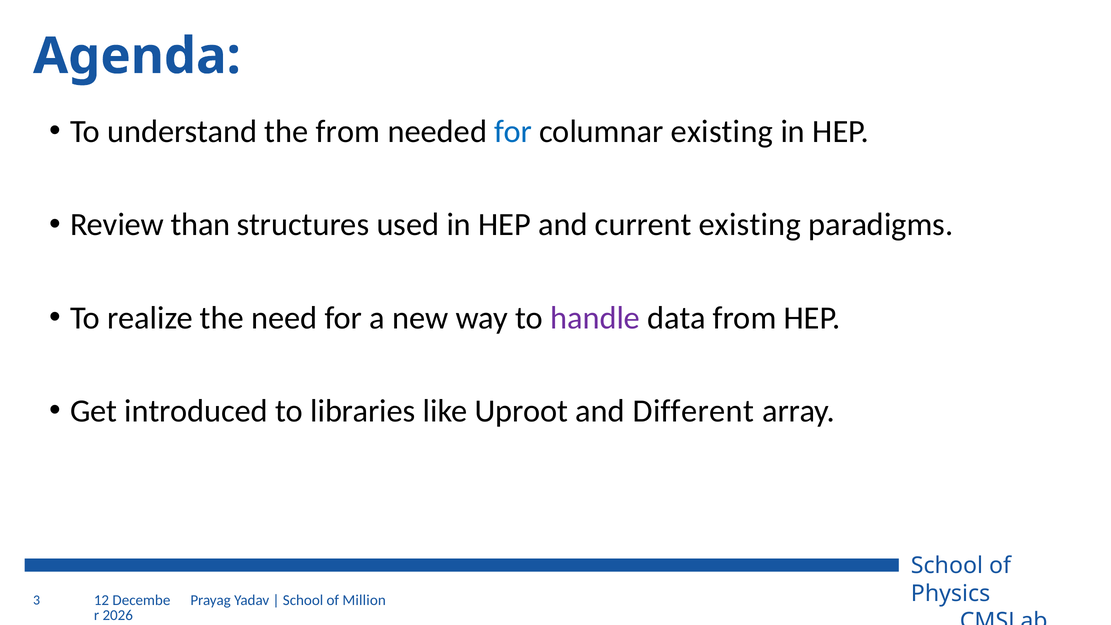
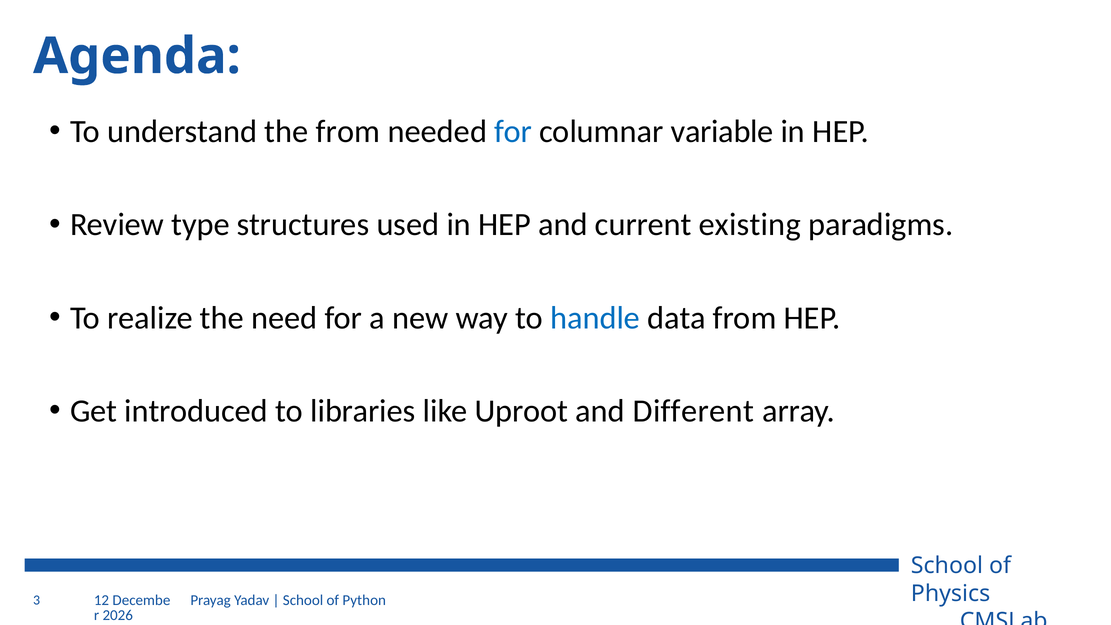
columnar existing: existing -> variable
than: than -> type
handle colour: purple -> blue
Million: Million -> Python
